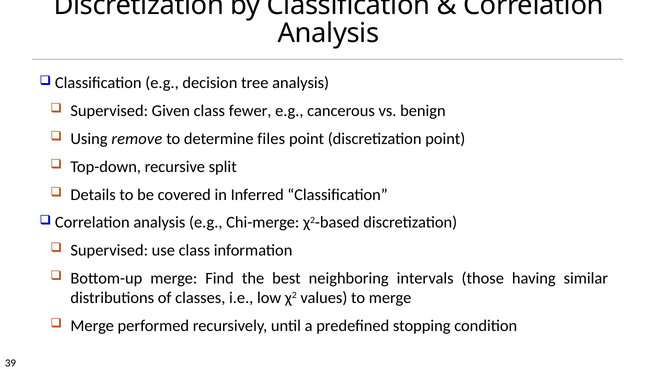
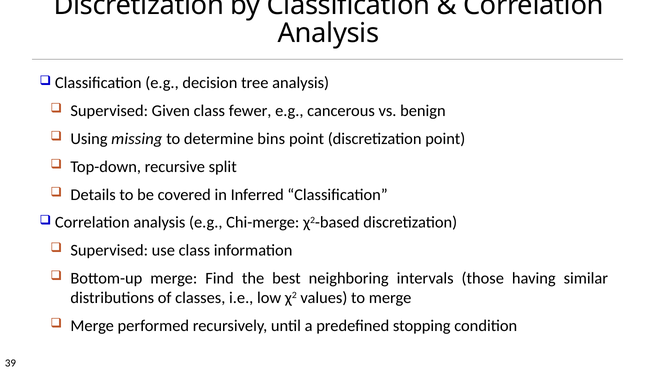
remove: remove -> missing
files: files -> bins
